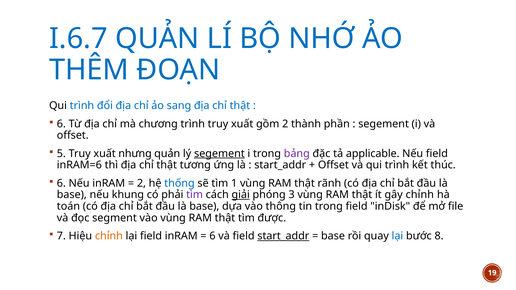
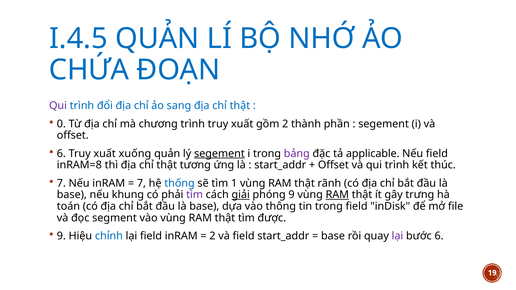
I.6.7: I.6.7 -> I.4.5
THÊM: THÊM -> CHỨA
Qui at (58, 106) colour: black -> purple
6 at (61, 124): 6 -> 0
5 at (61, 154): 5 -> 6
nhưng: nhưng -> xuống
inRAM=6: inRAM=6 -> inRAM=8
6 at (61, 183): 6 -> 7
2 at (141, 183): 2 -> 7
phóng 3: 3 -> 9
RAM at (337, 195) underline: none -> present
gây chỉnh: chỉnh -> trưng
7 at (61, 236): 7 -> 9
chỉnh at (109, 236) colour: orange -> blue
6 at (212, 236): 6 -> 2
start_addr at (283, 236) underline: present -> none
lại at (397, 236) colour: blue -> purple
bước 8: 8 -> 6
